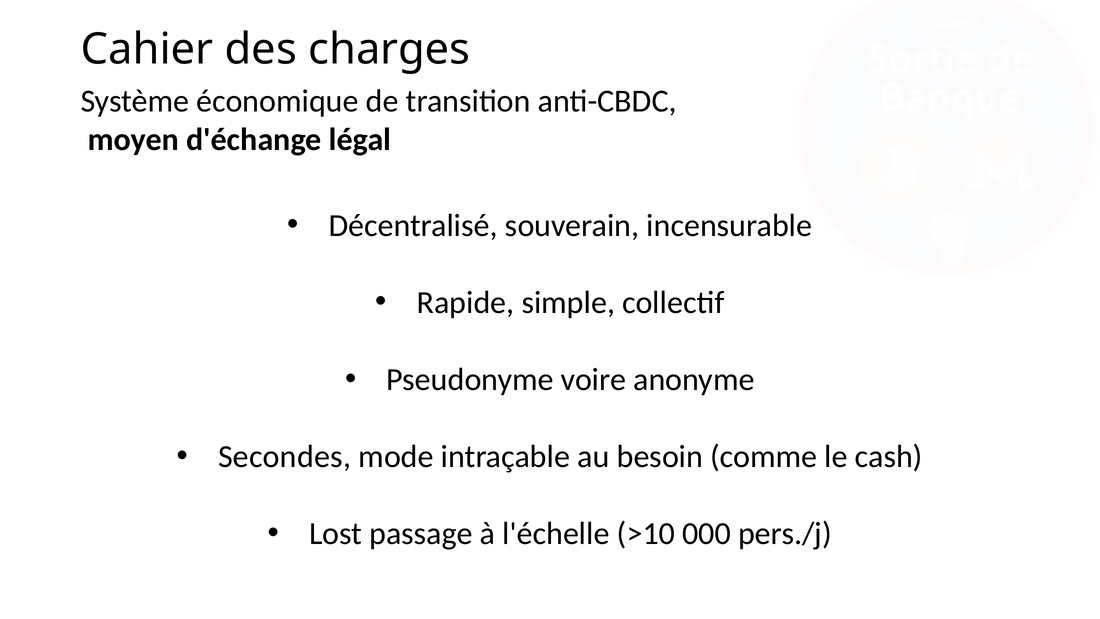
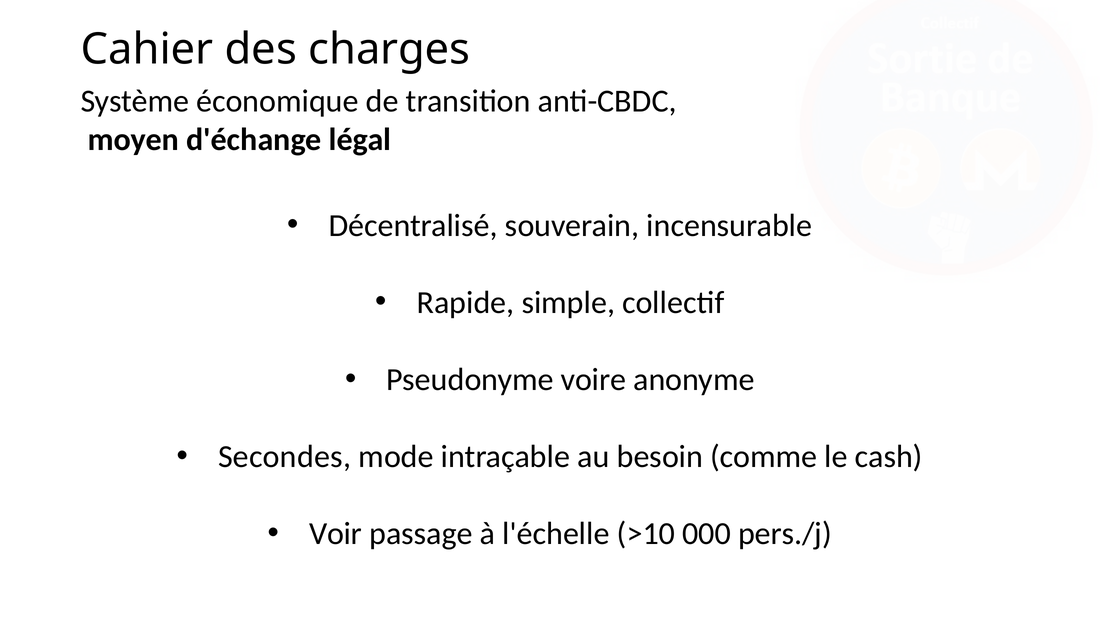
Lost: Lost -> Voir
